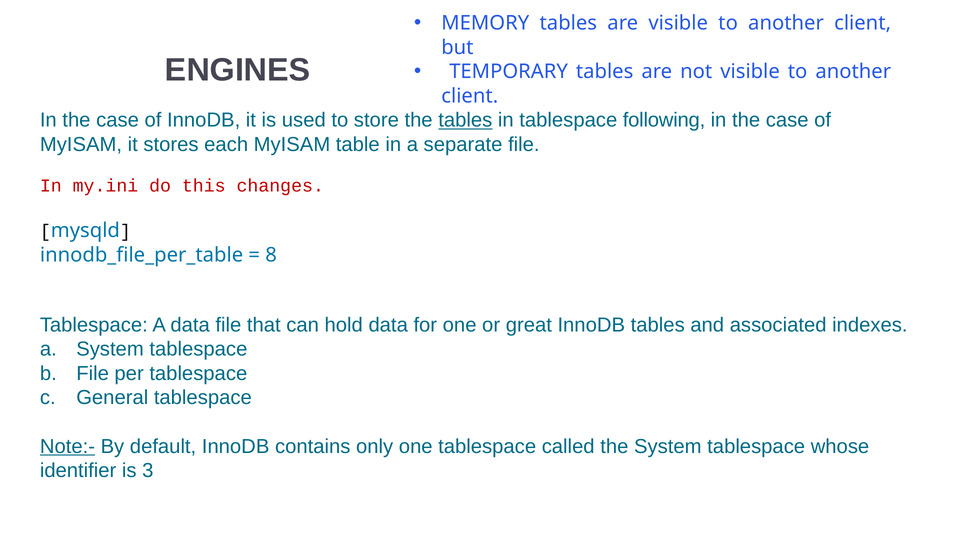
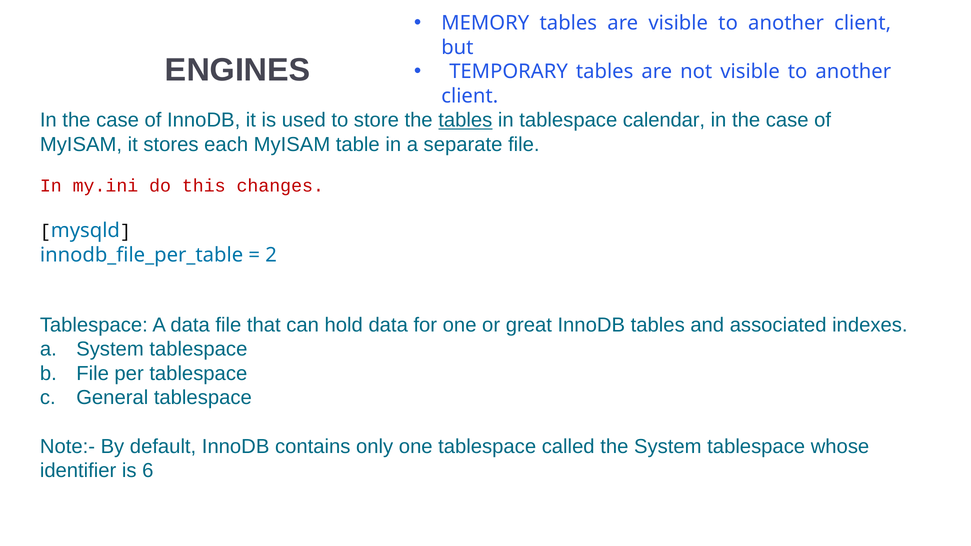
following: following -> calendar
8: 8 -> 2
Note:- underline: present -> none
3: 3 -> 6
